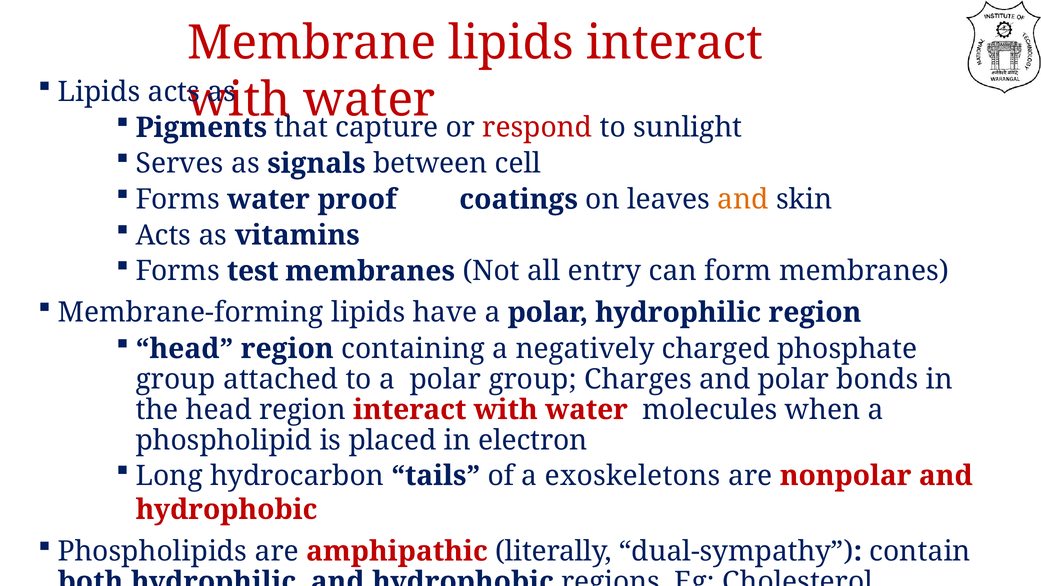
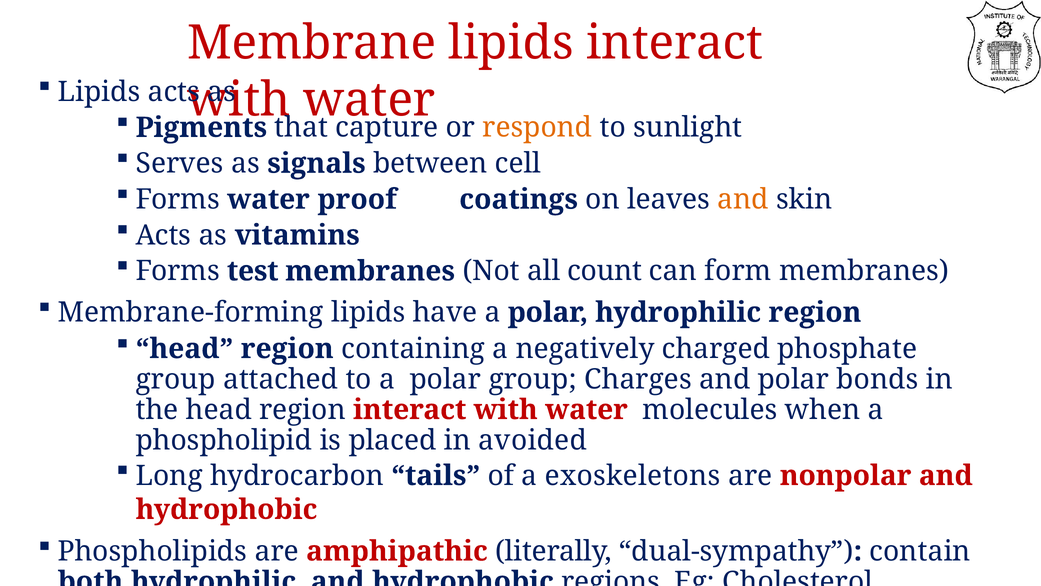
respond colour: red -> orange
entry: entry -> count
electron: electron -> avoided
